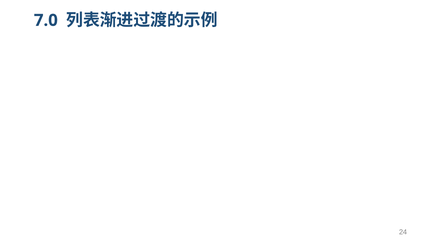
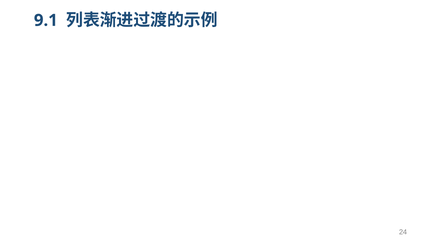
7.0: 7.0 -> 9.1
